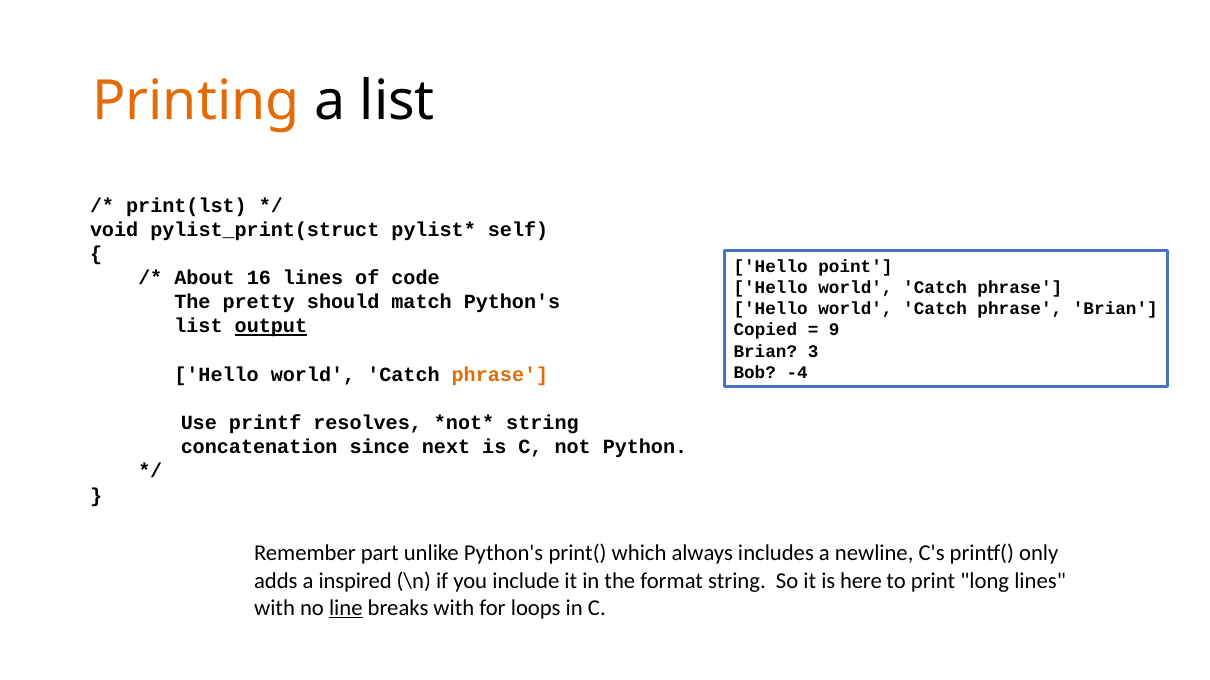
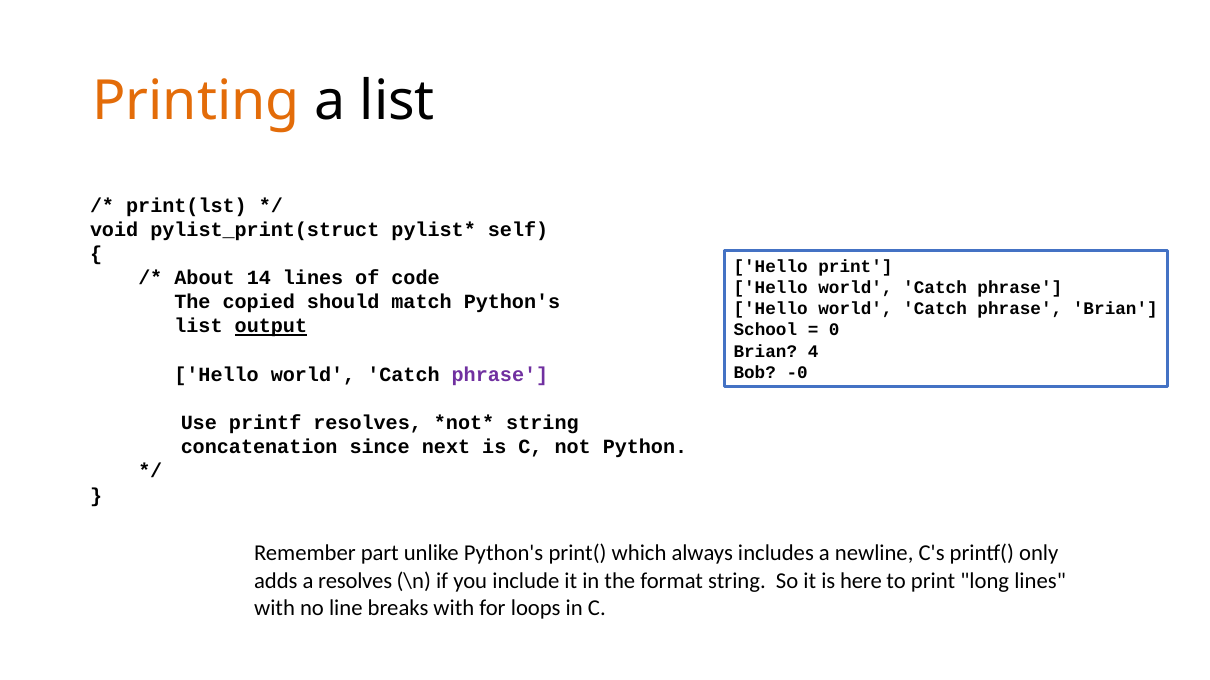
Hello point: point -> print
16: 16 -> 14
pretty: pretty -> copied
Copied: Copied -> School
9: 9 -> 0
3: 3 -> 4
-4: -4 -> -0
phrase at (500, 375) colour: orange -> purple
a inspired: inspired -> resolves
line underline: present -> none
